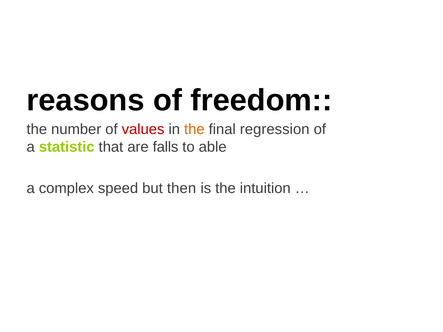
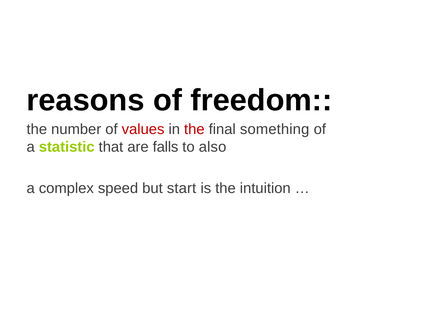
the at (194, 130) colour: orange -> red
regression: regression -> something
able: able -> also
then: then -> start
